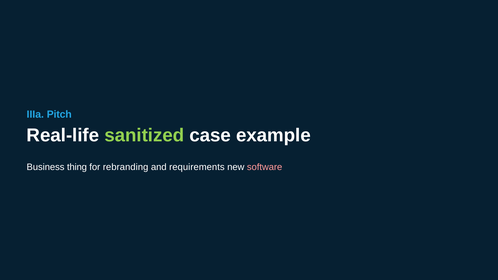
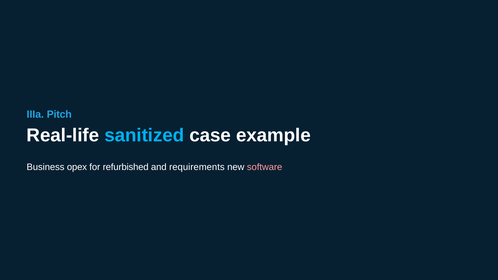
sanitized colour: light green -> light blue
thing: thing -> opex
rebranding: rebranding -> refurbished
